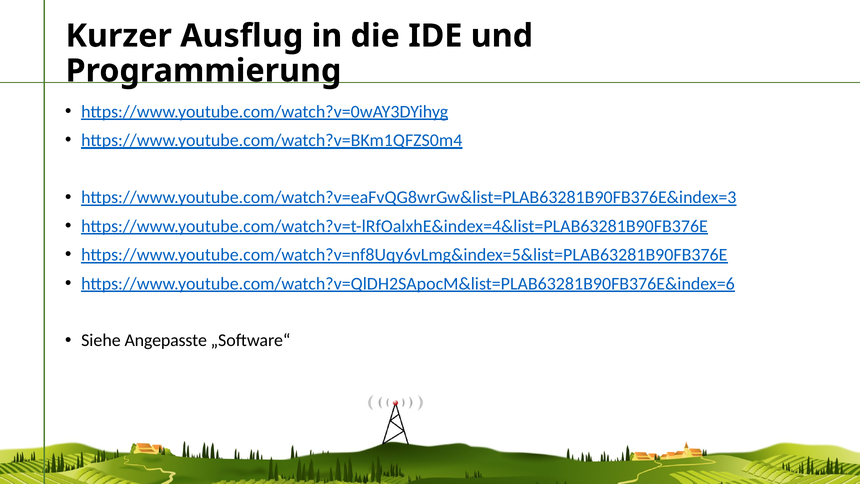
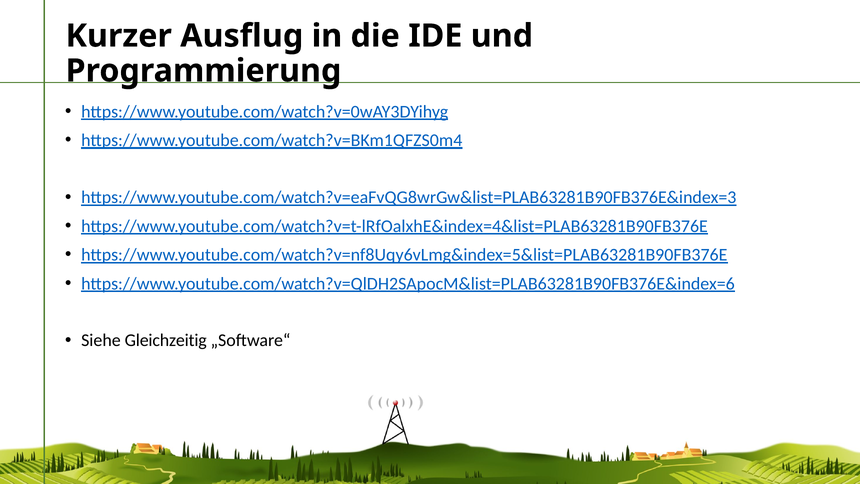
Angepasste: Angepasste -> Gleichzeitig
